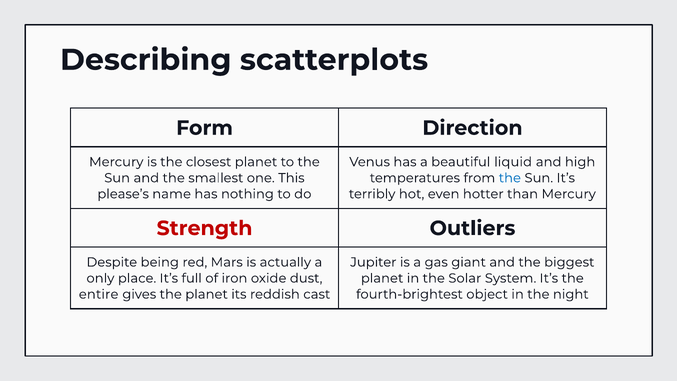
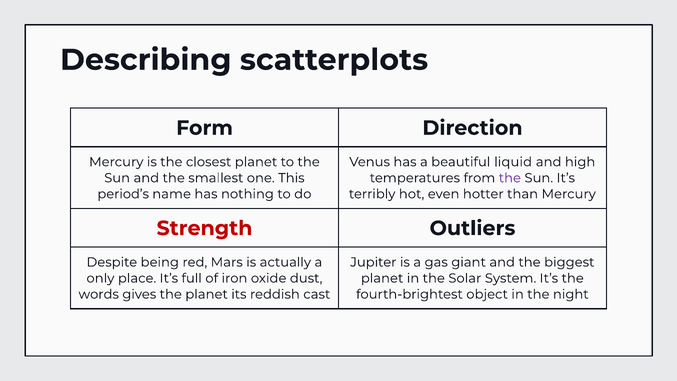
the at (510, 178) colour: blue -> purple
please’s: please’s -> period’s
entire: entire -> words
